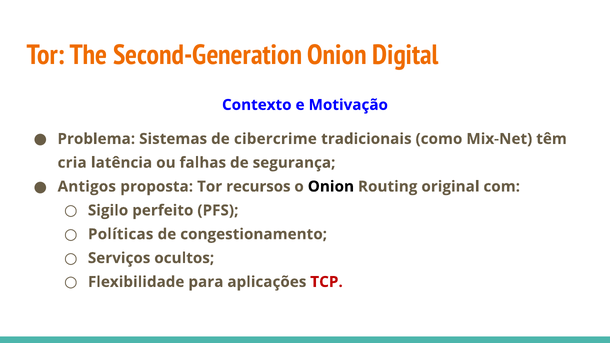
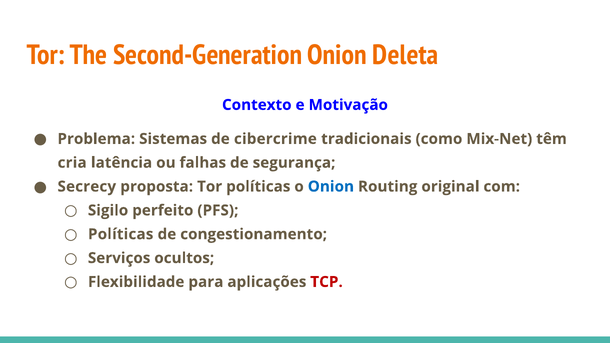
Digital: Digital -> Deleta
Antigos: Antigos -> Secrecy
Tor recursos: recursos -> políticas
Onion at (331, 187) colour: black -> blue
